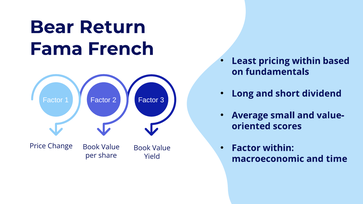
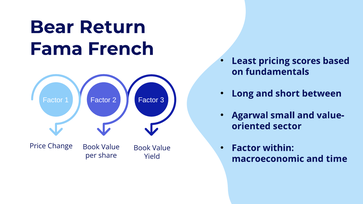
pricing within: within -> scores
dividend: dividend -> between
Average: Average -> Agarwal
scores: scores -> sector
